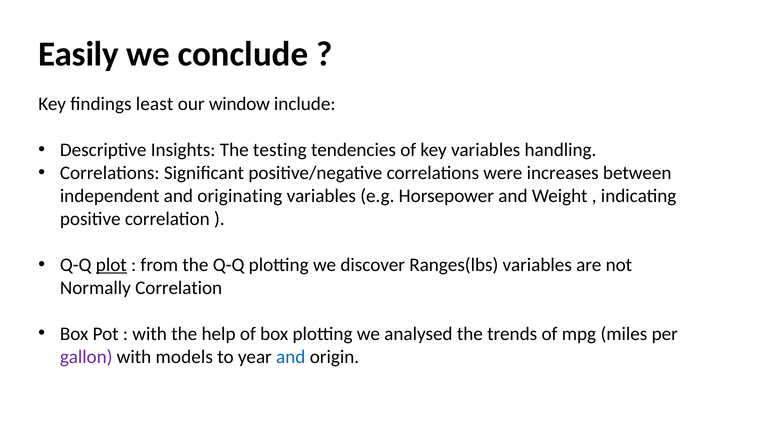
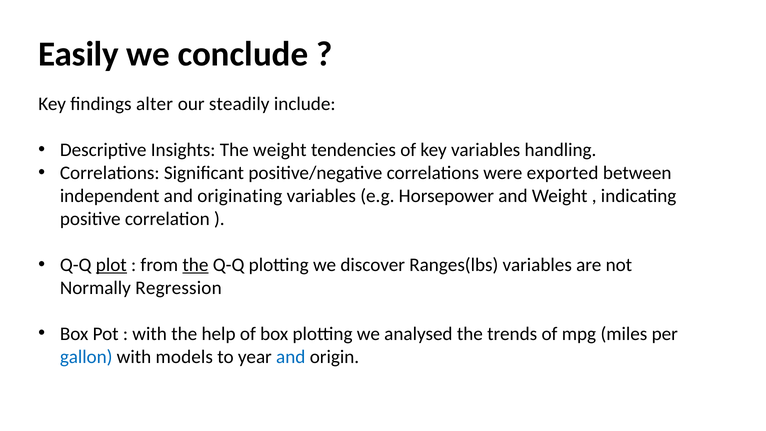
least: least -> alter
window: window -> steadily
The testing: testing -> weight
increases: increases -> exported
the at (195, 265) underline: none -> present
Normally Correlation: Correlation -> Regression
gallon colour: purple -> blue
